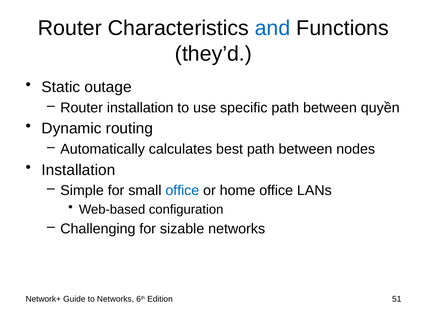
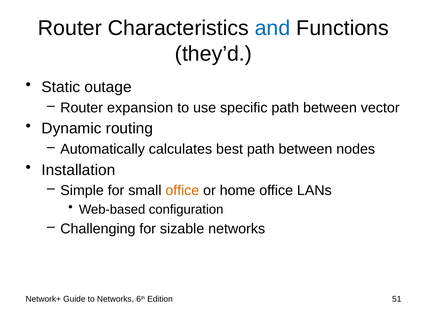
Router installation: installation -> expansion
quyền: quyền -> vector
office at (182, 191) colour: blue -> orange
